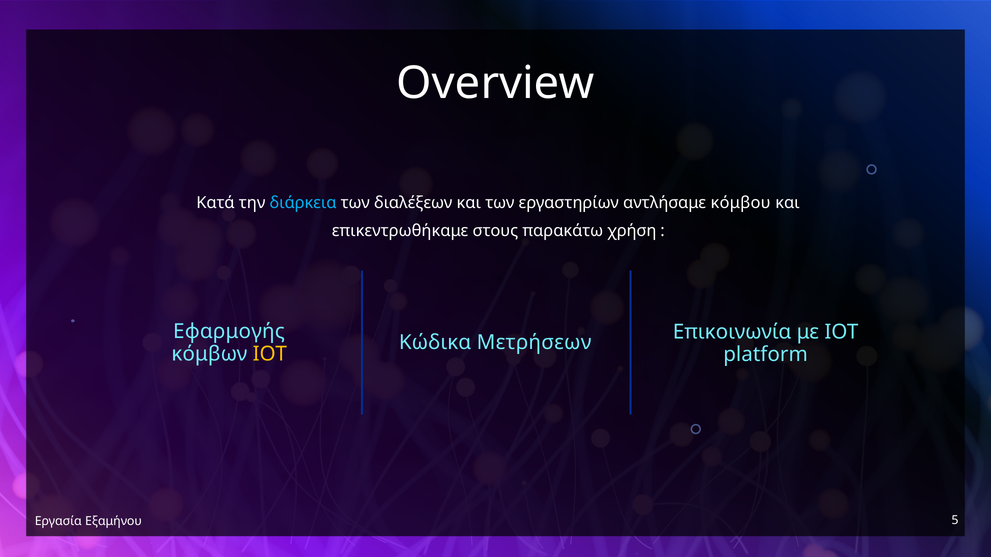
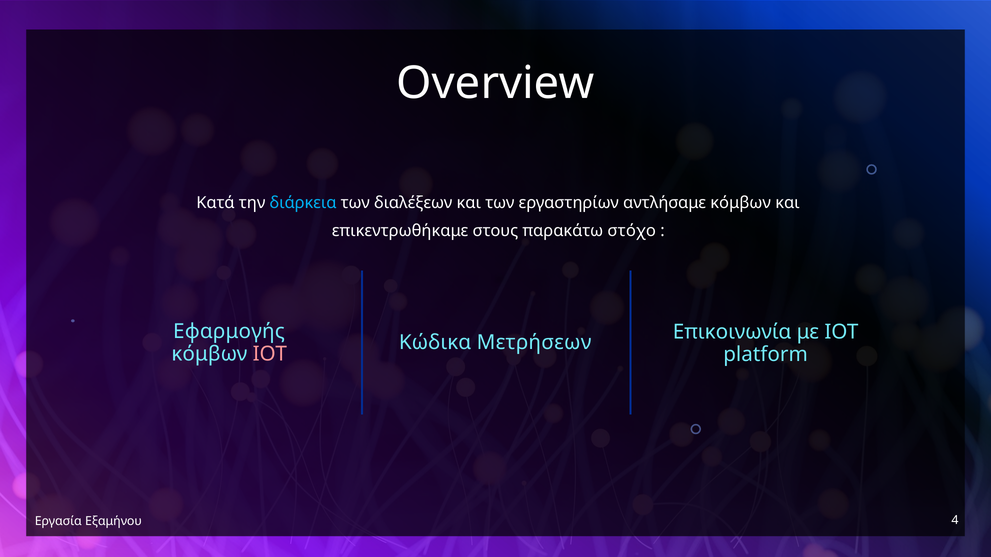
αντλήσαμε κόμβου: κόμβου -> κόμβων
χρήση: χρήση -> στόχο
ΙΟΤ at (270, 354) colour: yellow -> pink
5: 5 -> 4
